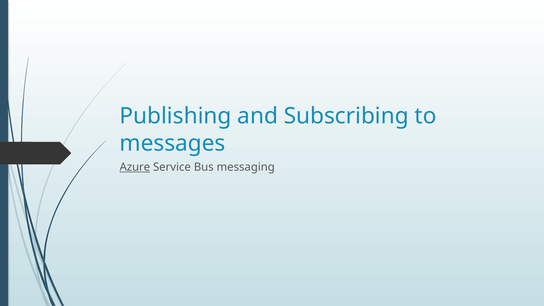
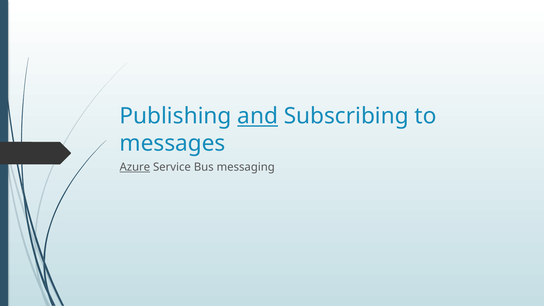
and underline: none -> present
